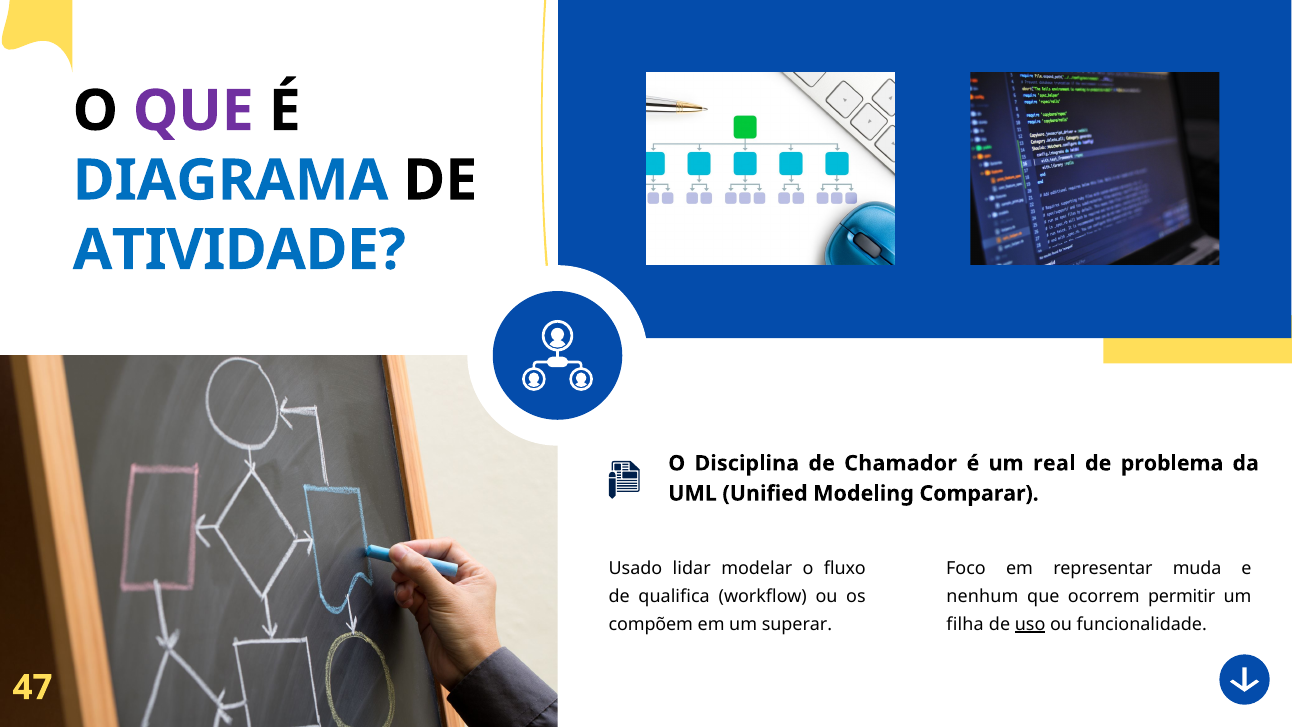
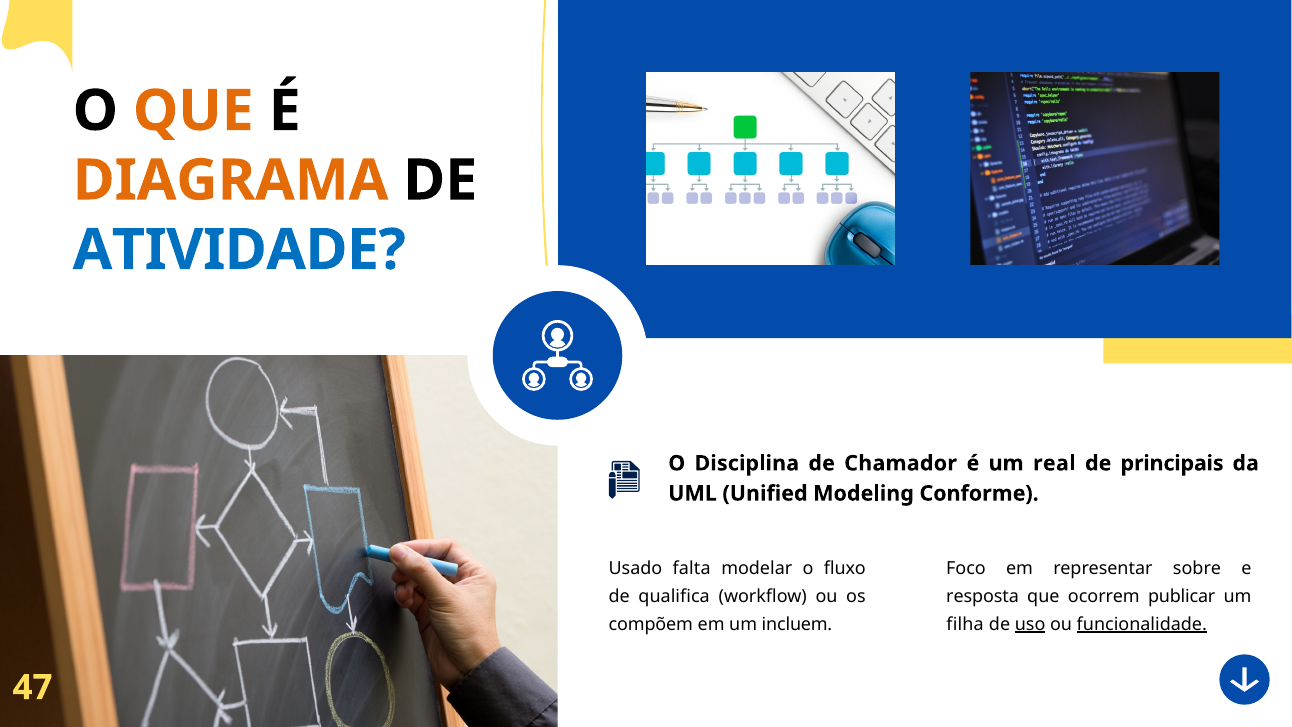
QUE at (193, 111) colour: purple -> orange
DIAGRAMA colour: blue -> orange
problema: problema -> principais
Comparar: Comparar -> Conforme
lidar: lidar -> falta
muda: muda -> sobre
nenhum: nenhum -> resposta
permitir: permitir -> publicar
superar: superar -> incluem
funcionalidade underline: none -> present
